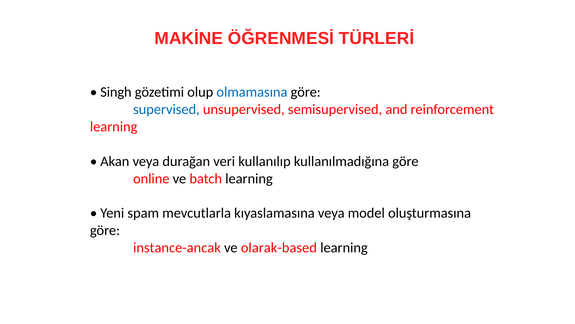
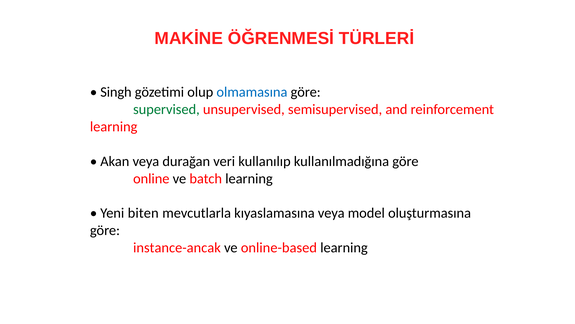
supervised colour: blue -> green
spam: spam -> biten
olarak-based: olarak-based -> online-based
